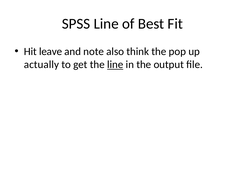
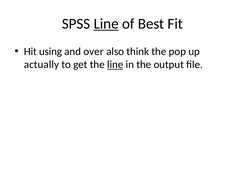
Line at (106, 24) underline: none -> present
leave: leave -> using
note: note -> over
